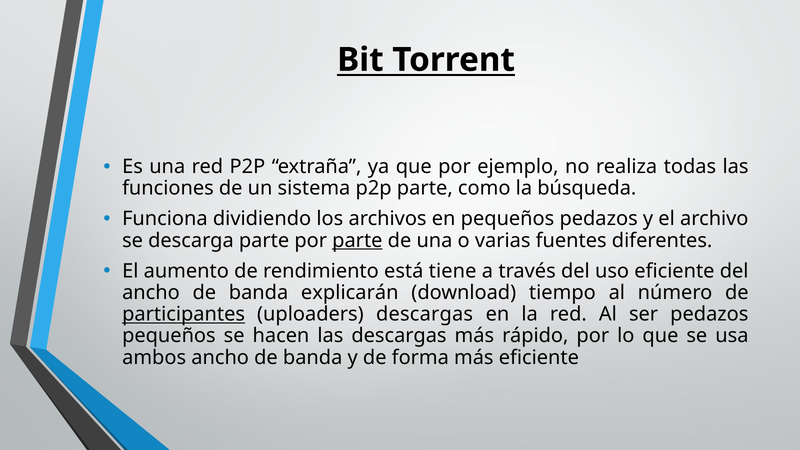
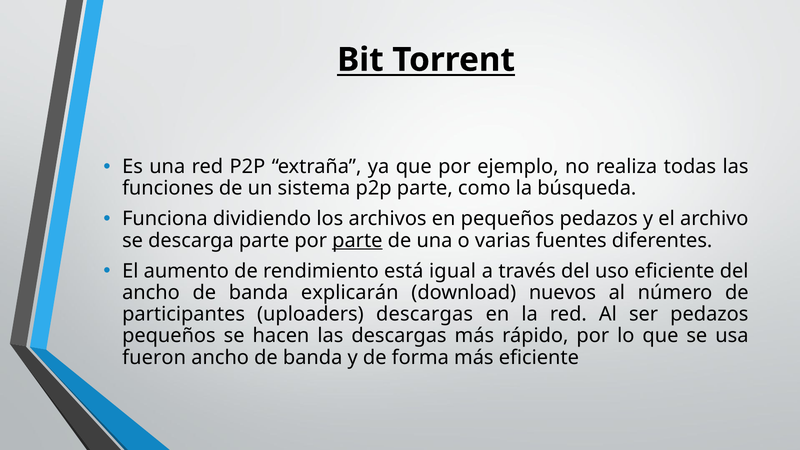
tiene: tiene -> igual
tiempo: tiempo -> nuevos
participantes underline: present -> none
ambos: ambos -> fueron
